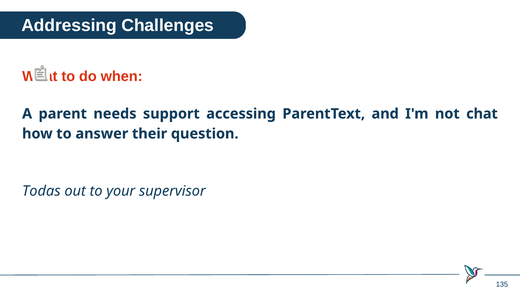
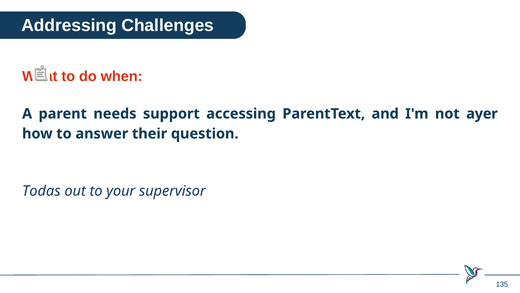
chat: chat -> ayer
